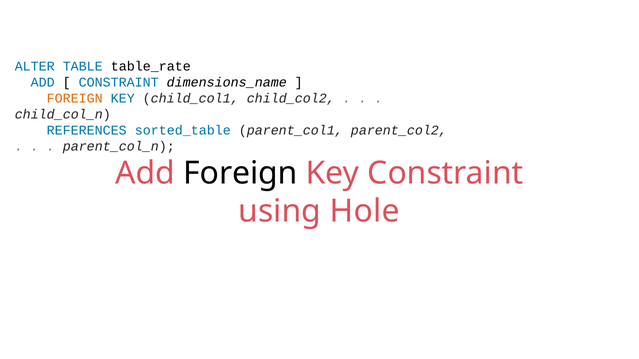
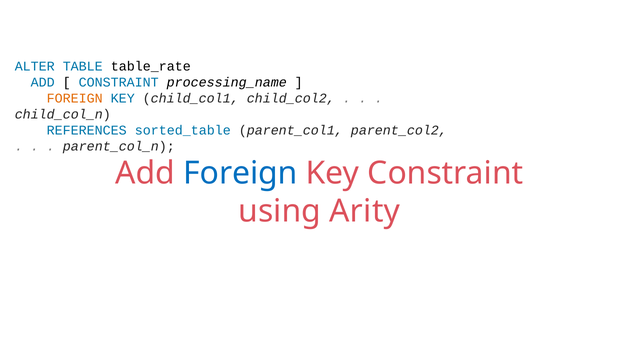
dimensions_name: dimensions_name -> processing_name
Foreign at (240, 173) colour: black -> blue
Hole: Hole -> Arity
